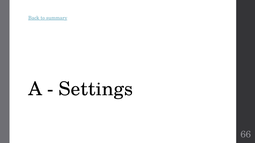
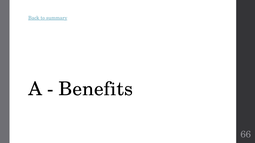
Settings: Settings -> Benefits
